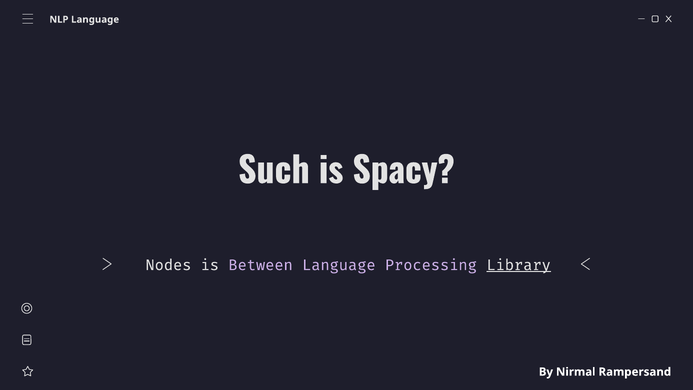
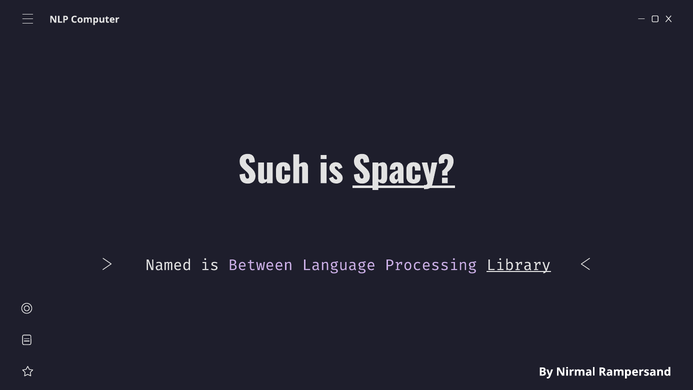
NLP Language: Language -> Computer
Spacy underline: none -> present
Nodes: Nodes -> Named
